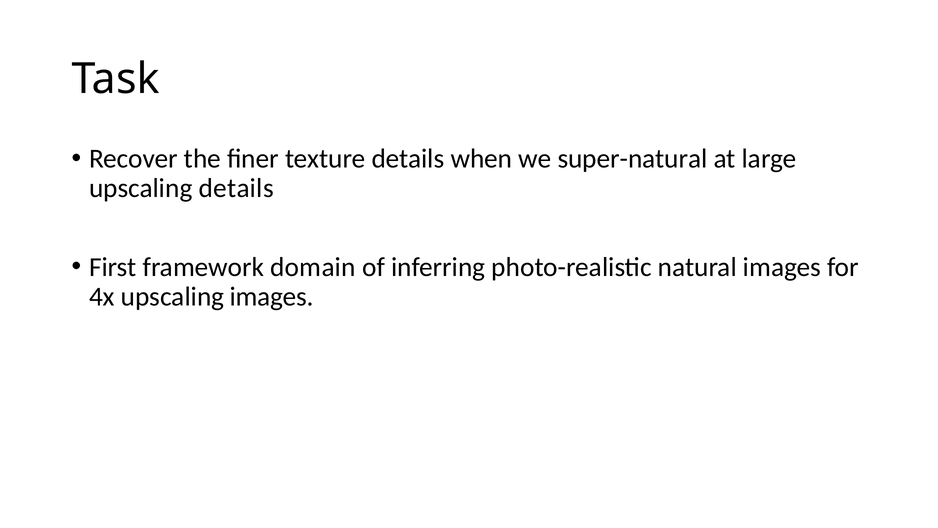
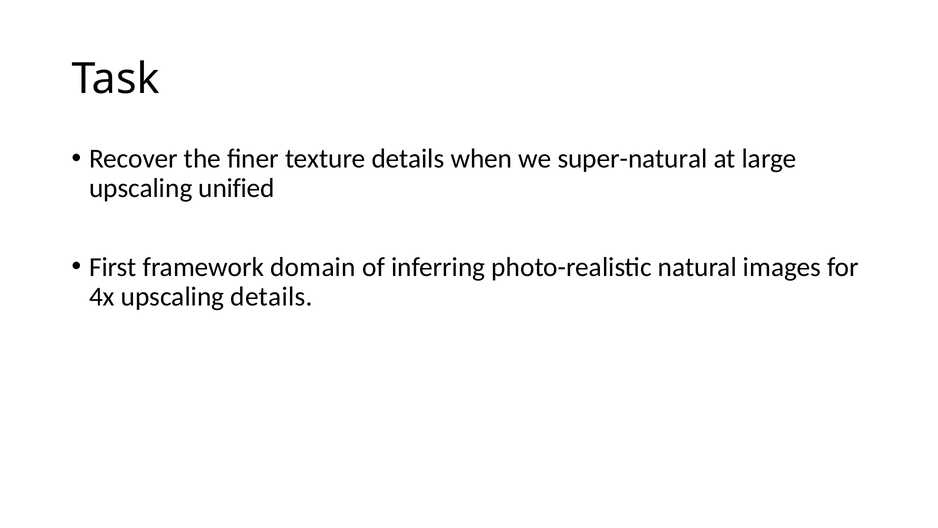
upscaling details: details -> unified
upscaling images: images -> details
